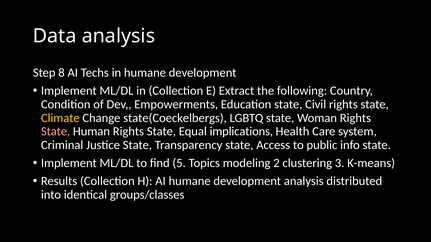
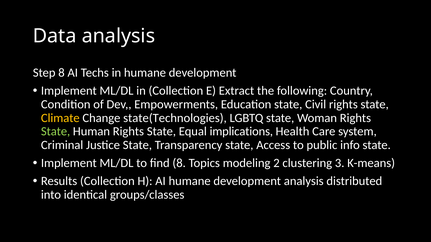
state(Coeckelbergs: state(Coeckelbergs -> state(Technologies
State at (56, 132) colour: pink -> light green
find 5: 5 -> 8
